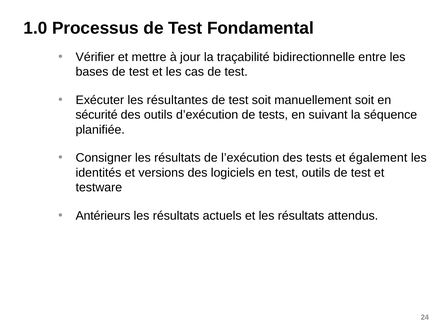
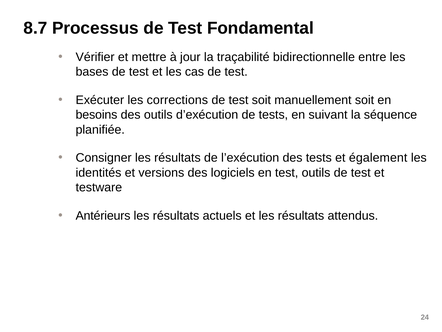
1.0: 1.0 -> 8.7
résultantes: résultantes -> corrections
sécurité: sécurité -> besoins
